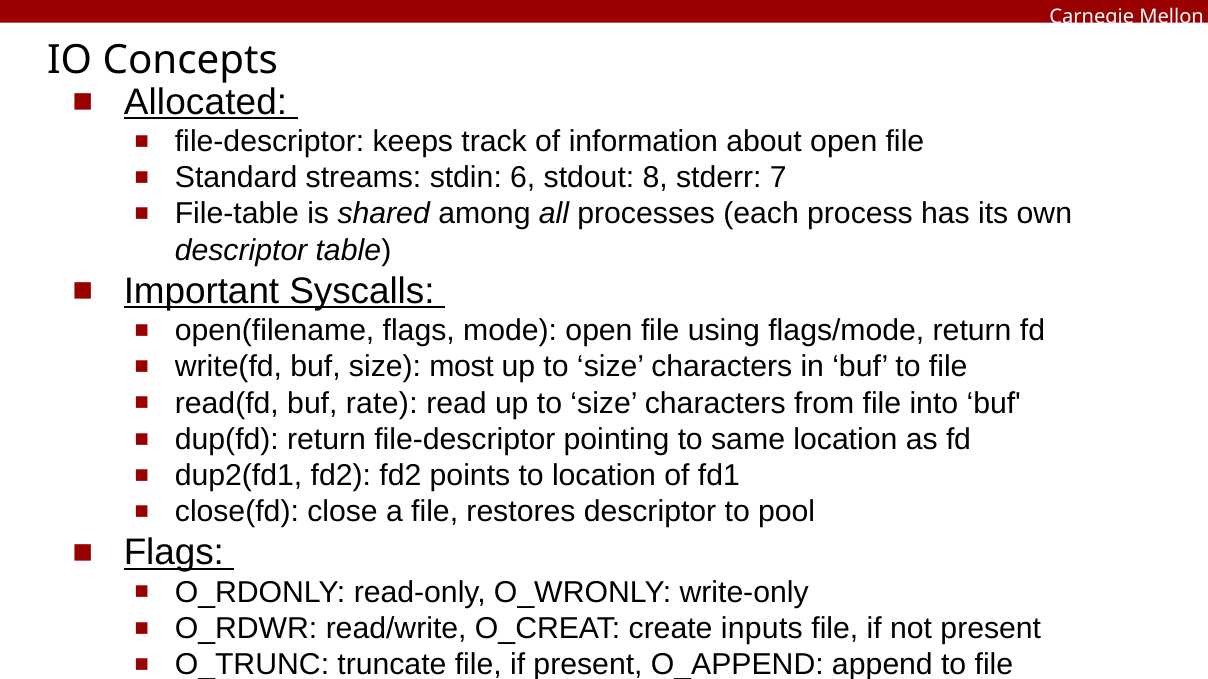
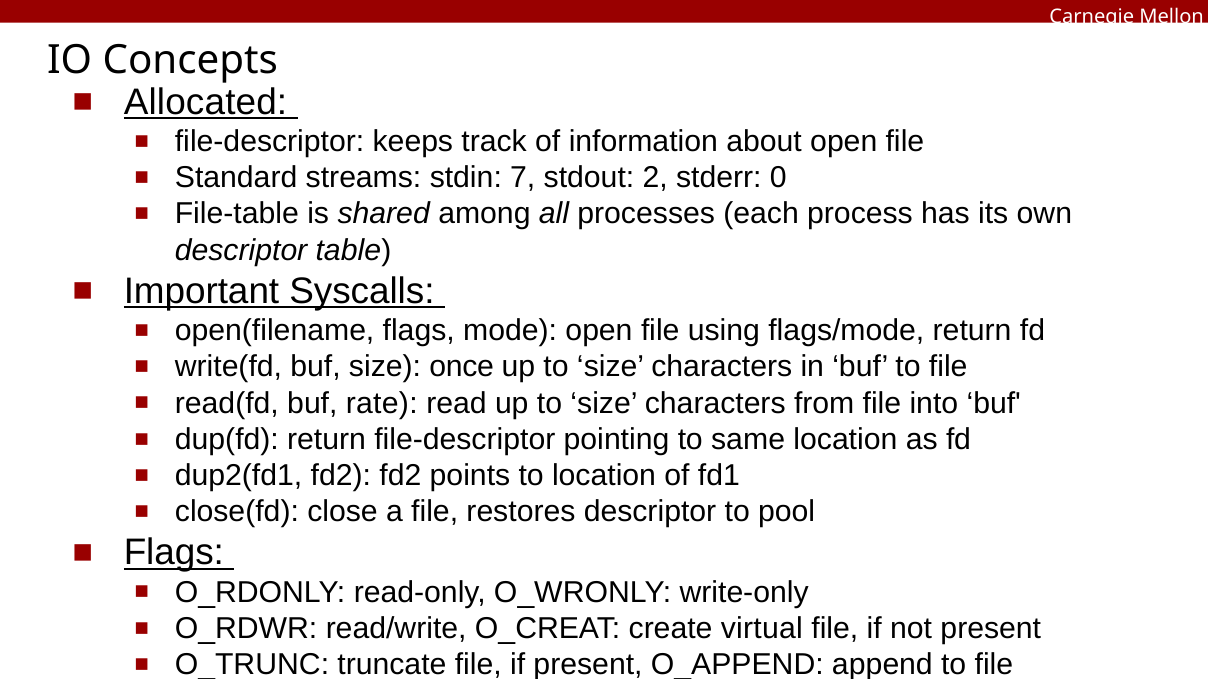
6: 6 -> 7
8: 8 -> 2
7: 7 -> 0
most: most -> once
inputs: inputs -> virtual
